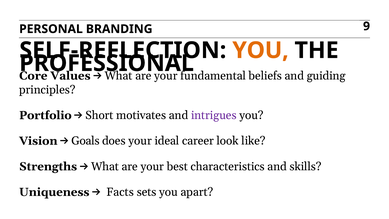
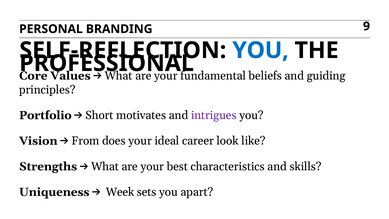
YOU at (261, 50) colour: orange -> blue
Goals: Goals -> From
Facts: Facts -> Week
